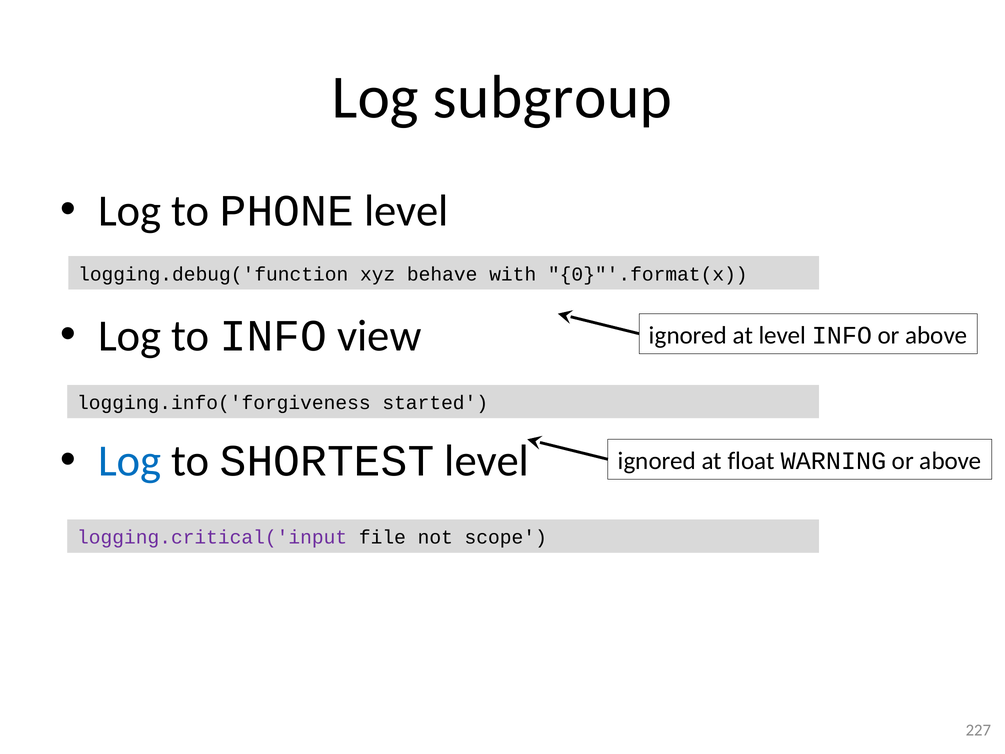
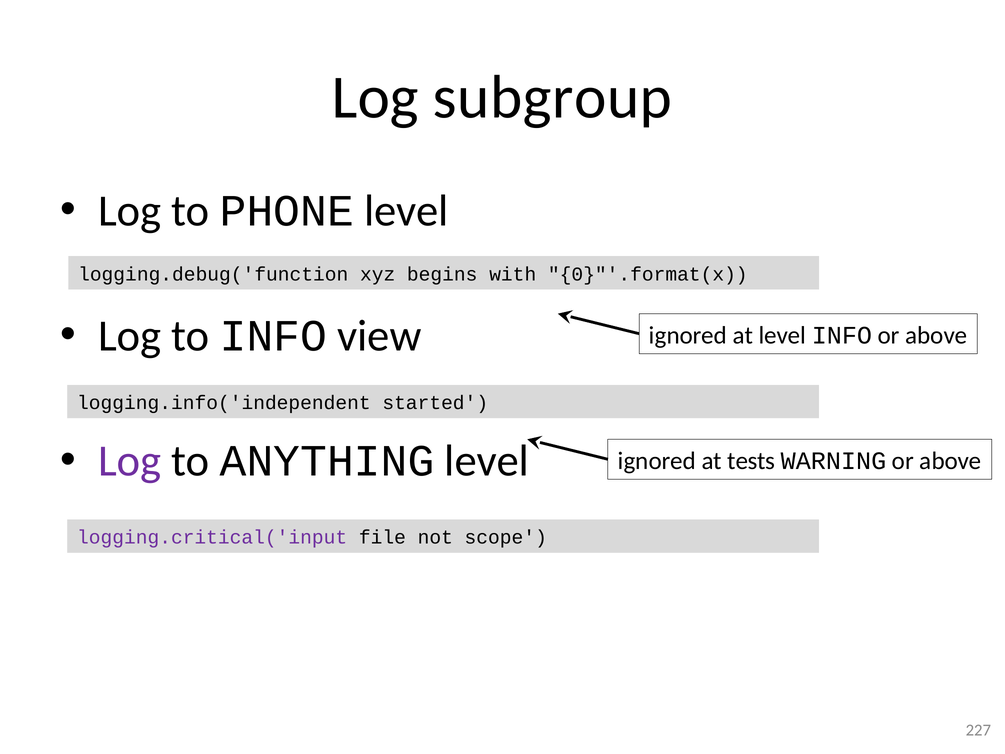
behave: behave -> begins
logging.info('forgiveness: logging.info('forgiveness -> logging.info('independent
Log at (130, 461) colour: blue -> purple
SHORTEST: SHORTEST -> ANYTHING
float: float -> tests
